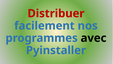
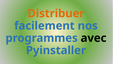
Distribuer colour: red -> orange
